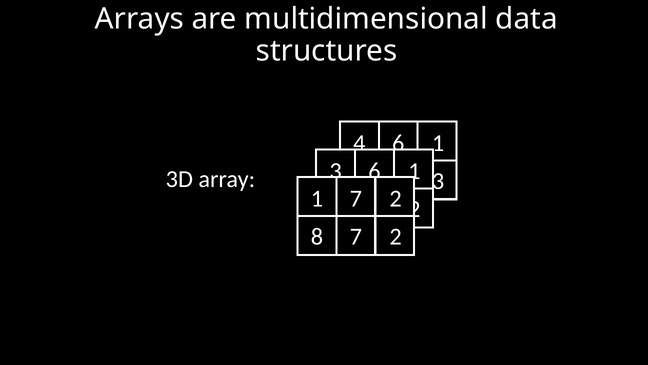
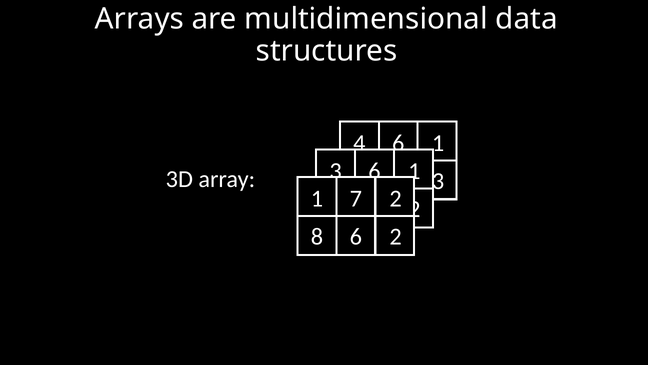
8 7: 7 -> 6
